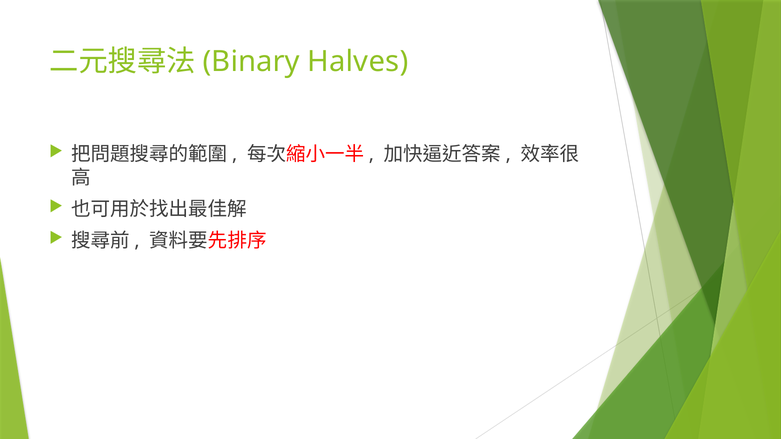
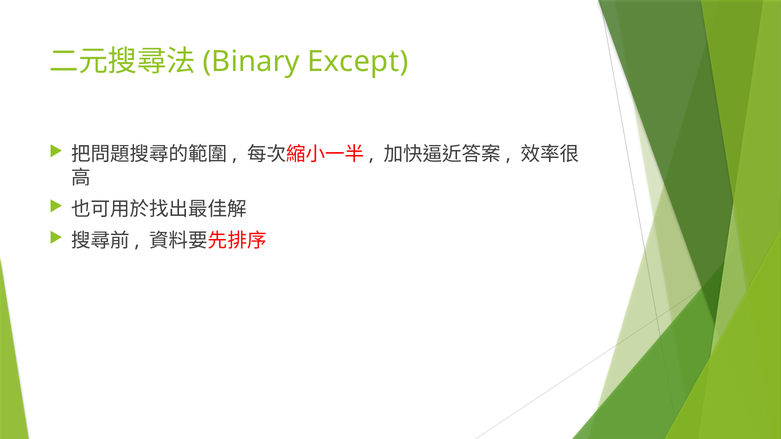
Halves: Halves -> Except
